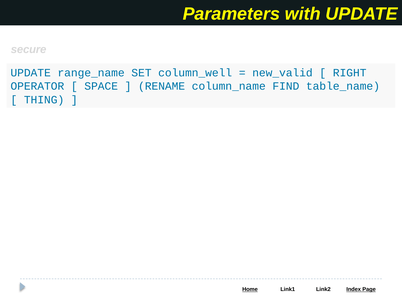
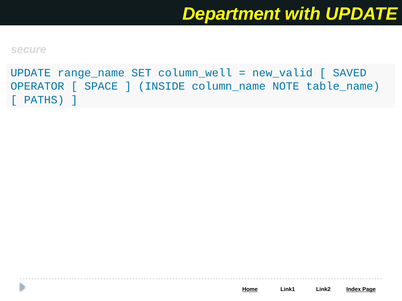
Parameters: Parameters -> Department
RIGHT: RIGHT -> SAVED
RENAME: RENAME -> INSIDE
FIND: FIND -> NOTE
THING: THING -> PATHS
